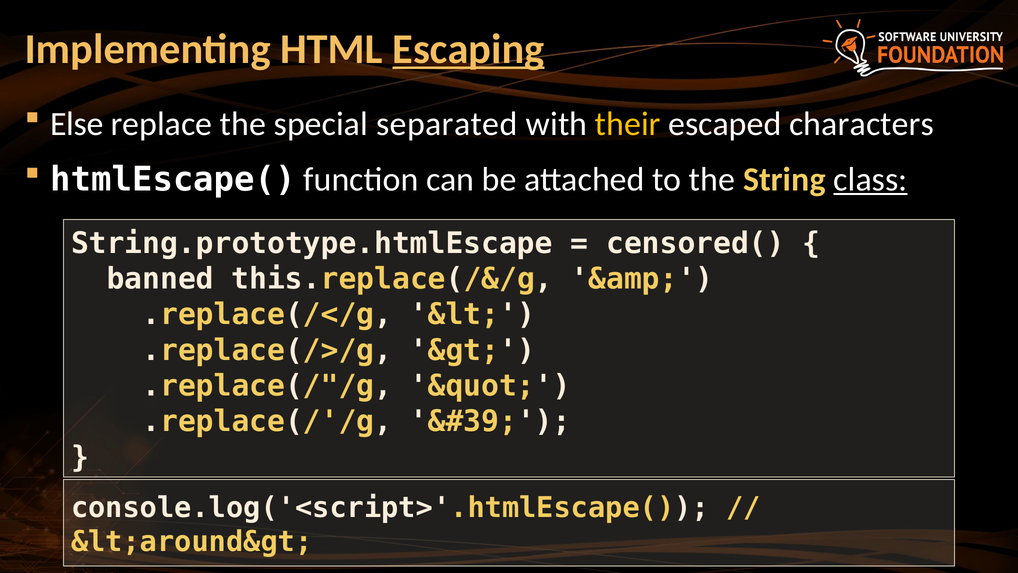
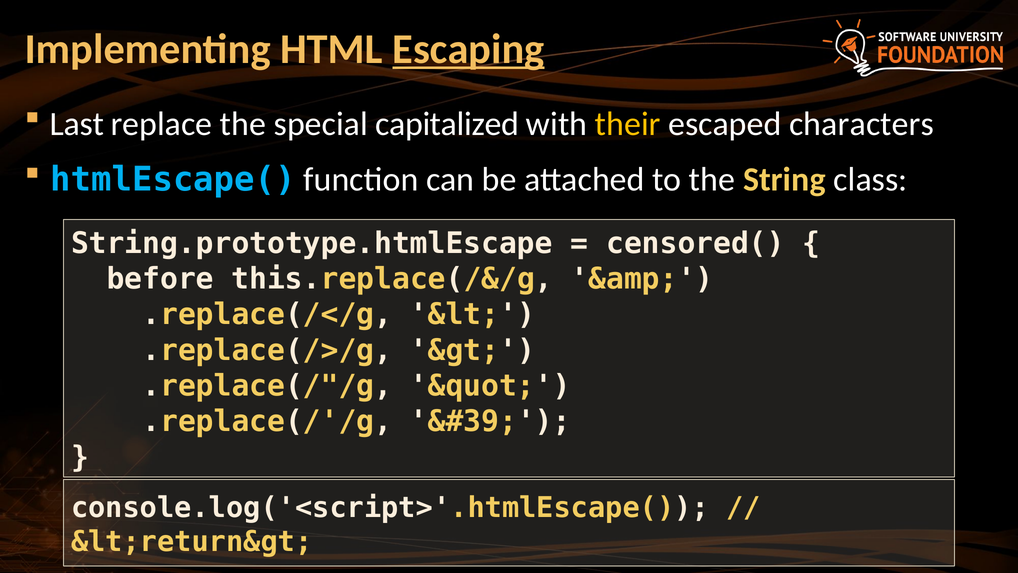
Else: Else -> Last
separated: separated -> capitalized
htmlEscape( colour: white -> light blue
class underline: present -> none
banned: banned -> before
&lt;around&gt: &lt;around&gt -> &lt;return&gt
